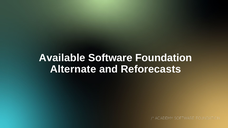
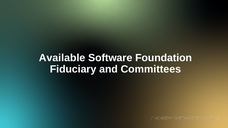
Alternate: Alternate -> Fiduciary
Reforecasts: Reforecasts -> Committees
